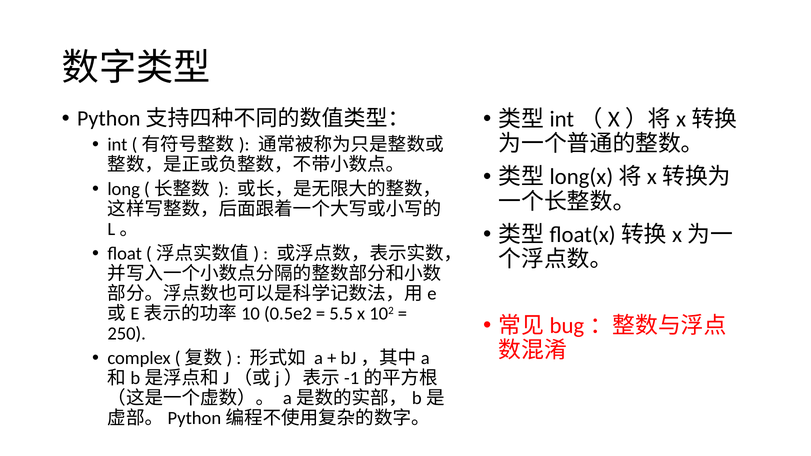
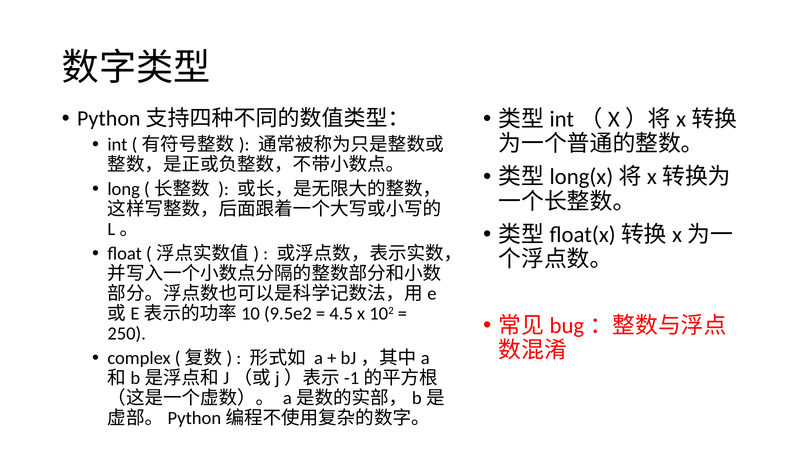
0.5e2: 0.5e2 -> 9.5e2
5.5: 5.5 -> 4.5
